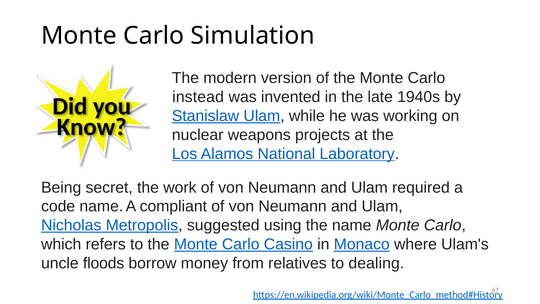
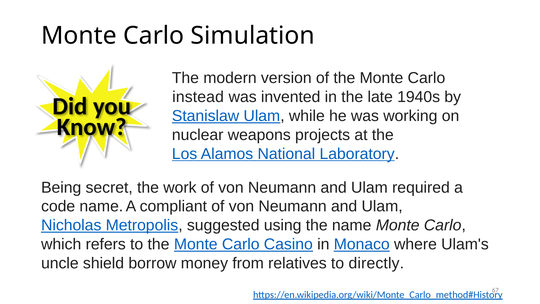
floods: floods -> shield
dealing: dealing -> directly
